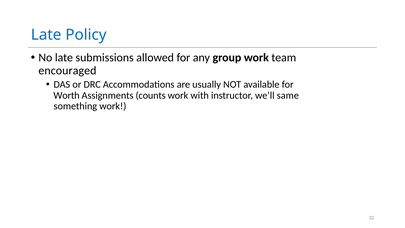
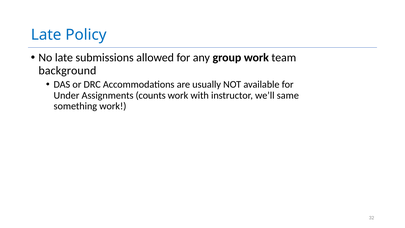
encouraged: encouraged -> background
Worth: Worth -> Under
